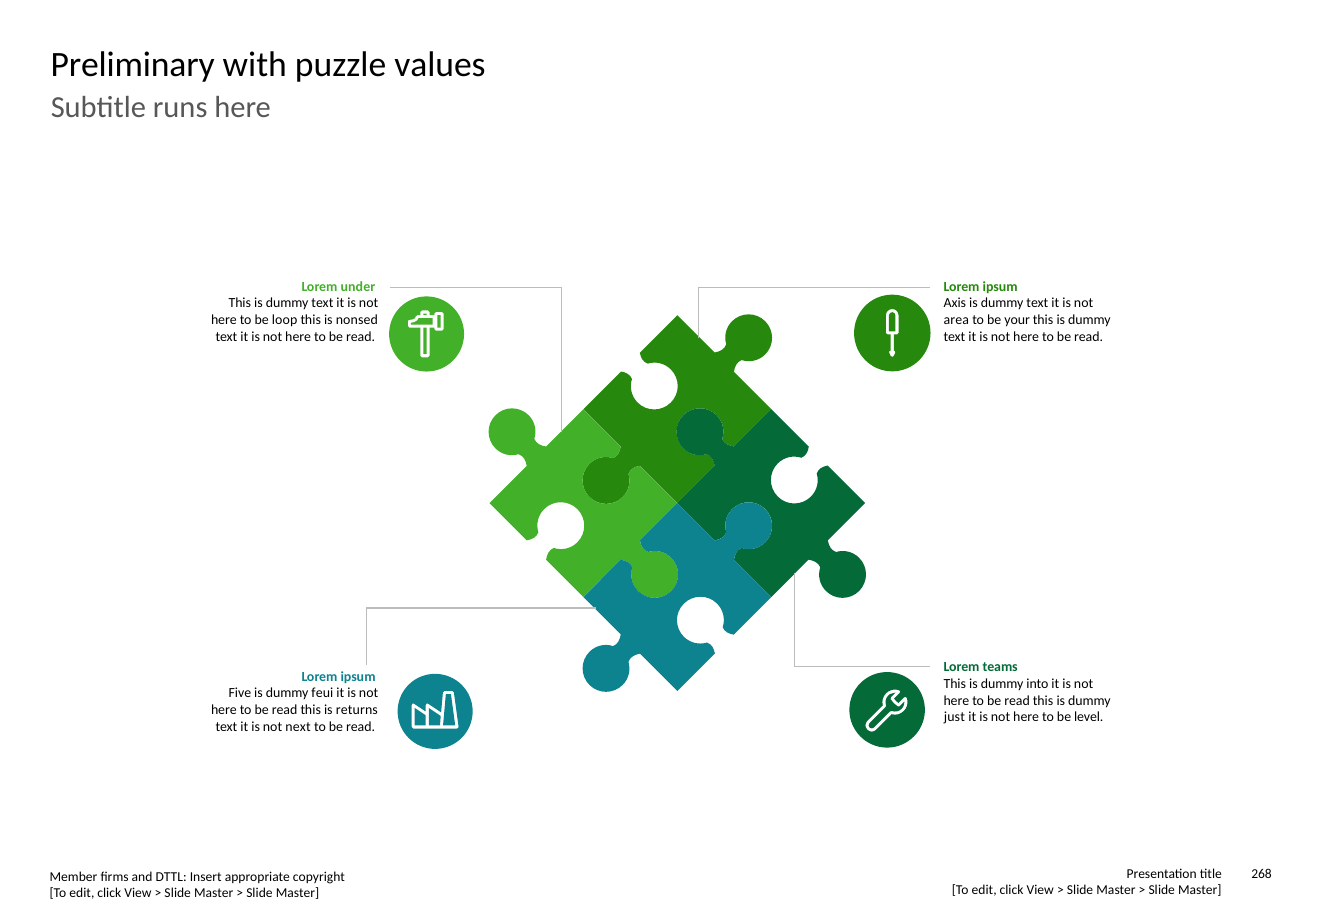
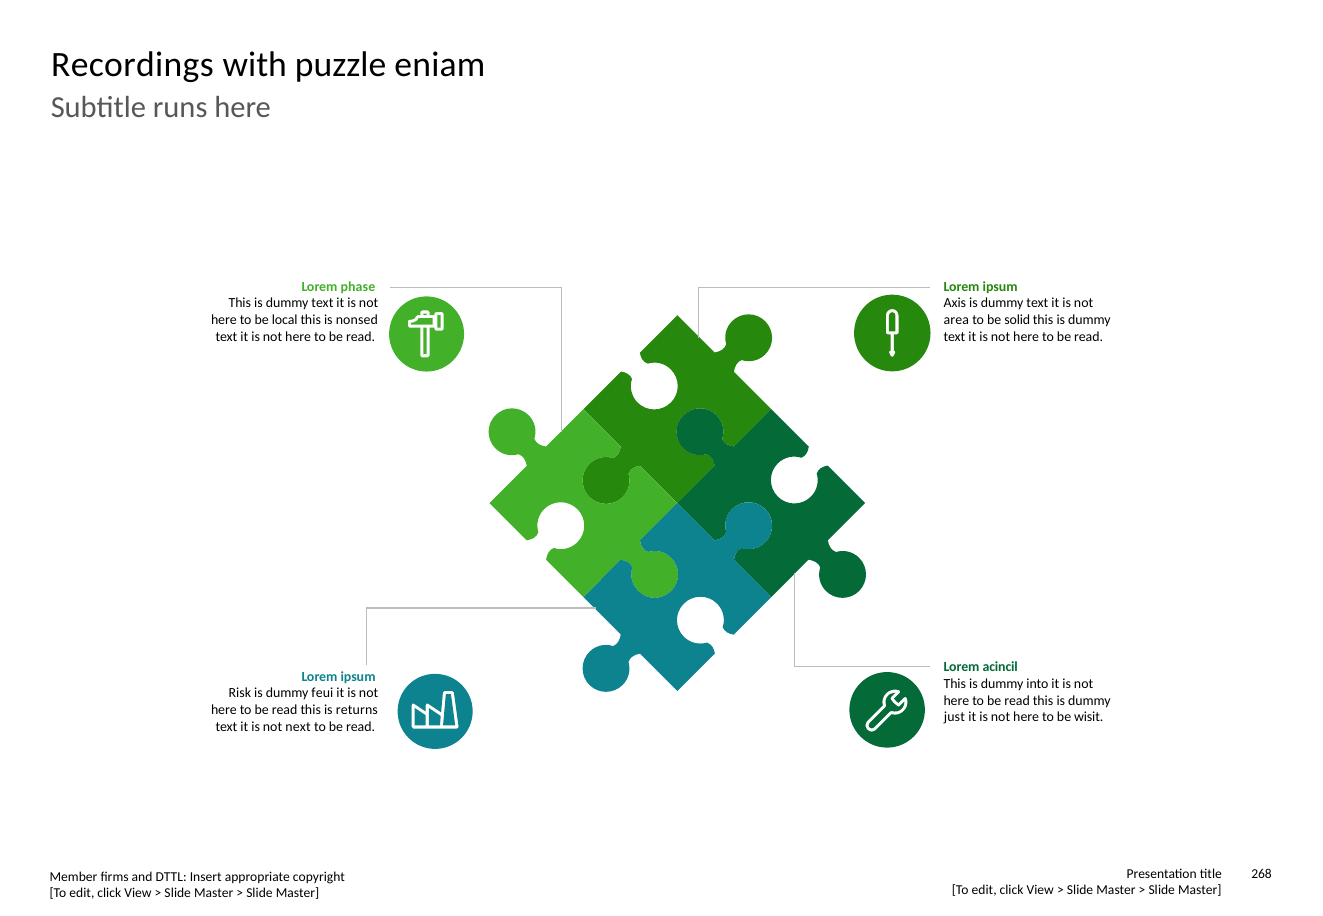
Preliminary: Preliminary -> Recordings
values: values -> eniam
under: under -> phase
loop: loop -> local
your: your -> solid
teams: teams -> acincil
Five: Five -> Risk
level: level -> wisit
